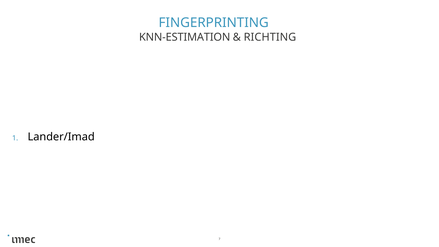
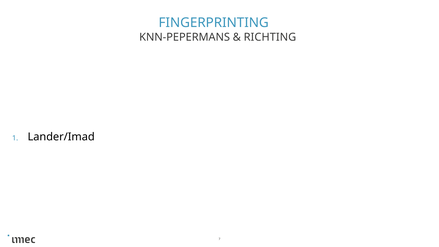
KNN-ESTIMATION: KNN-ESTIMATION -> KNN-PEPERMANS
